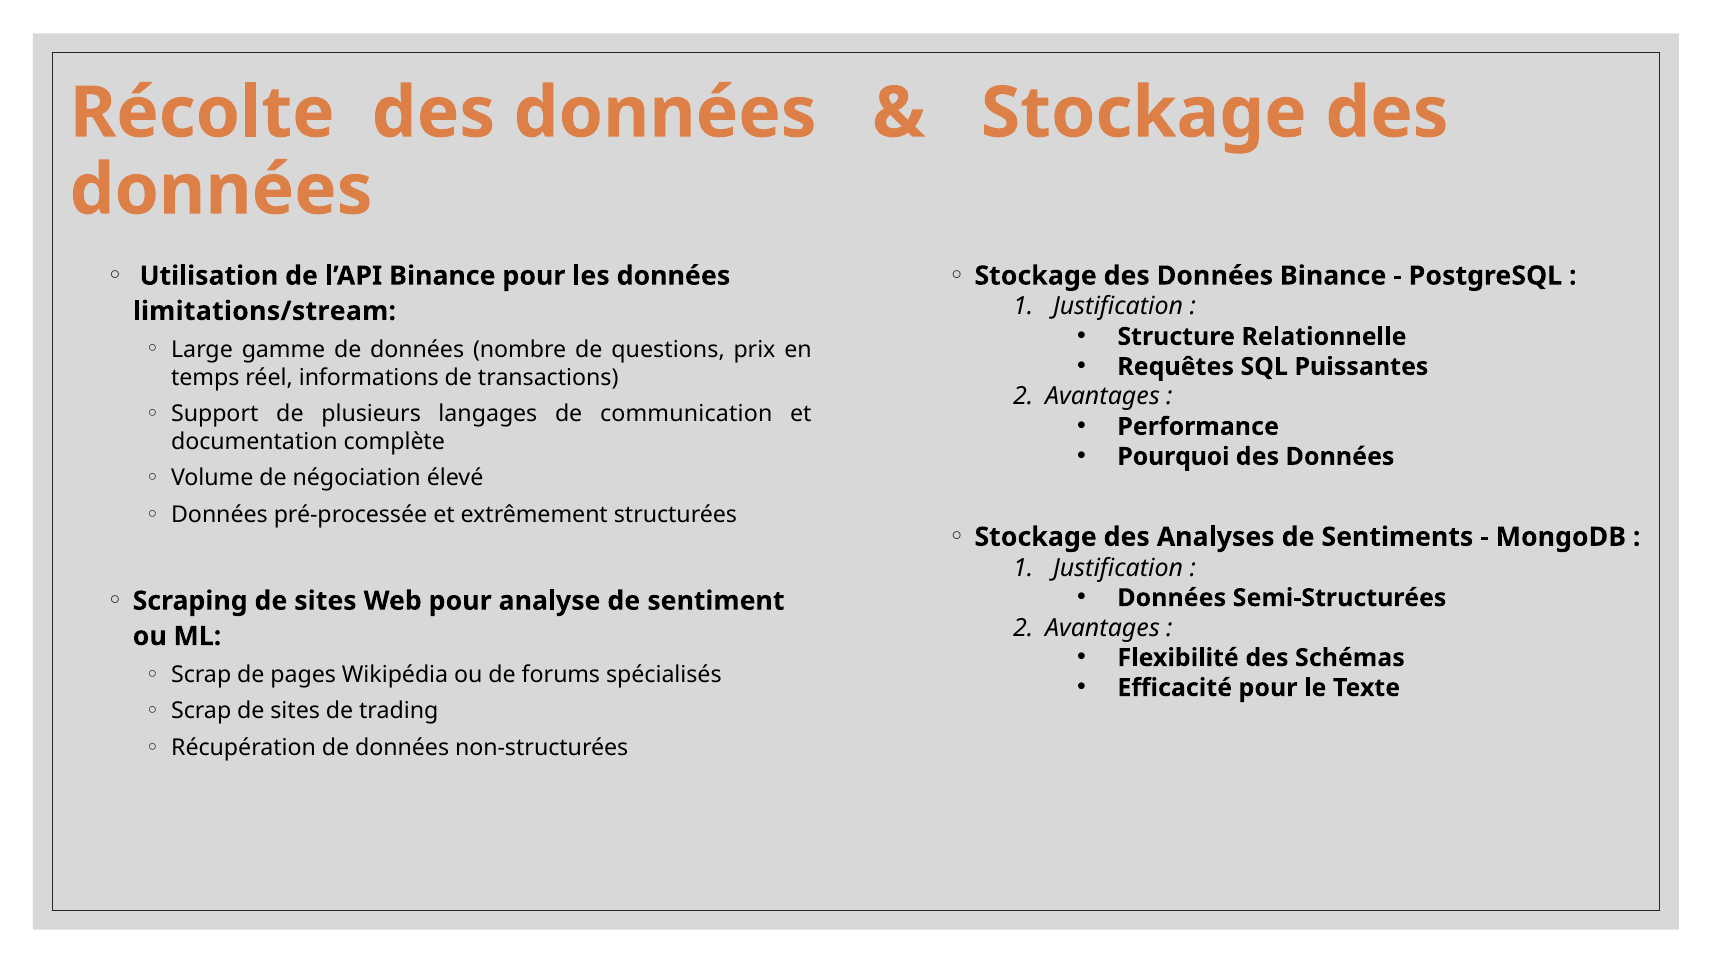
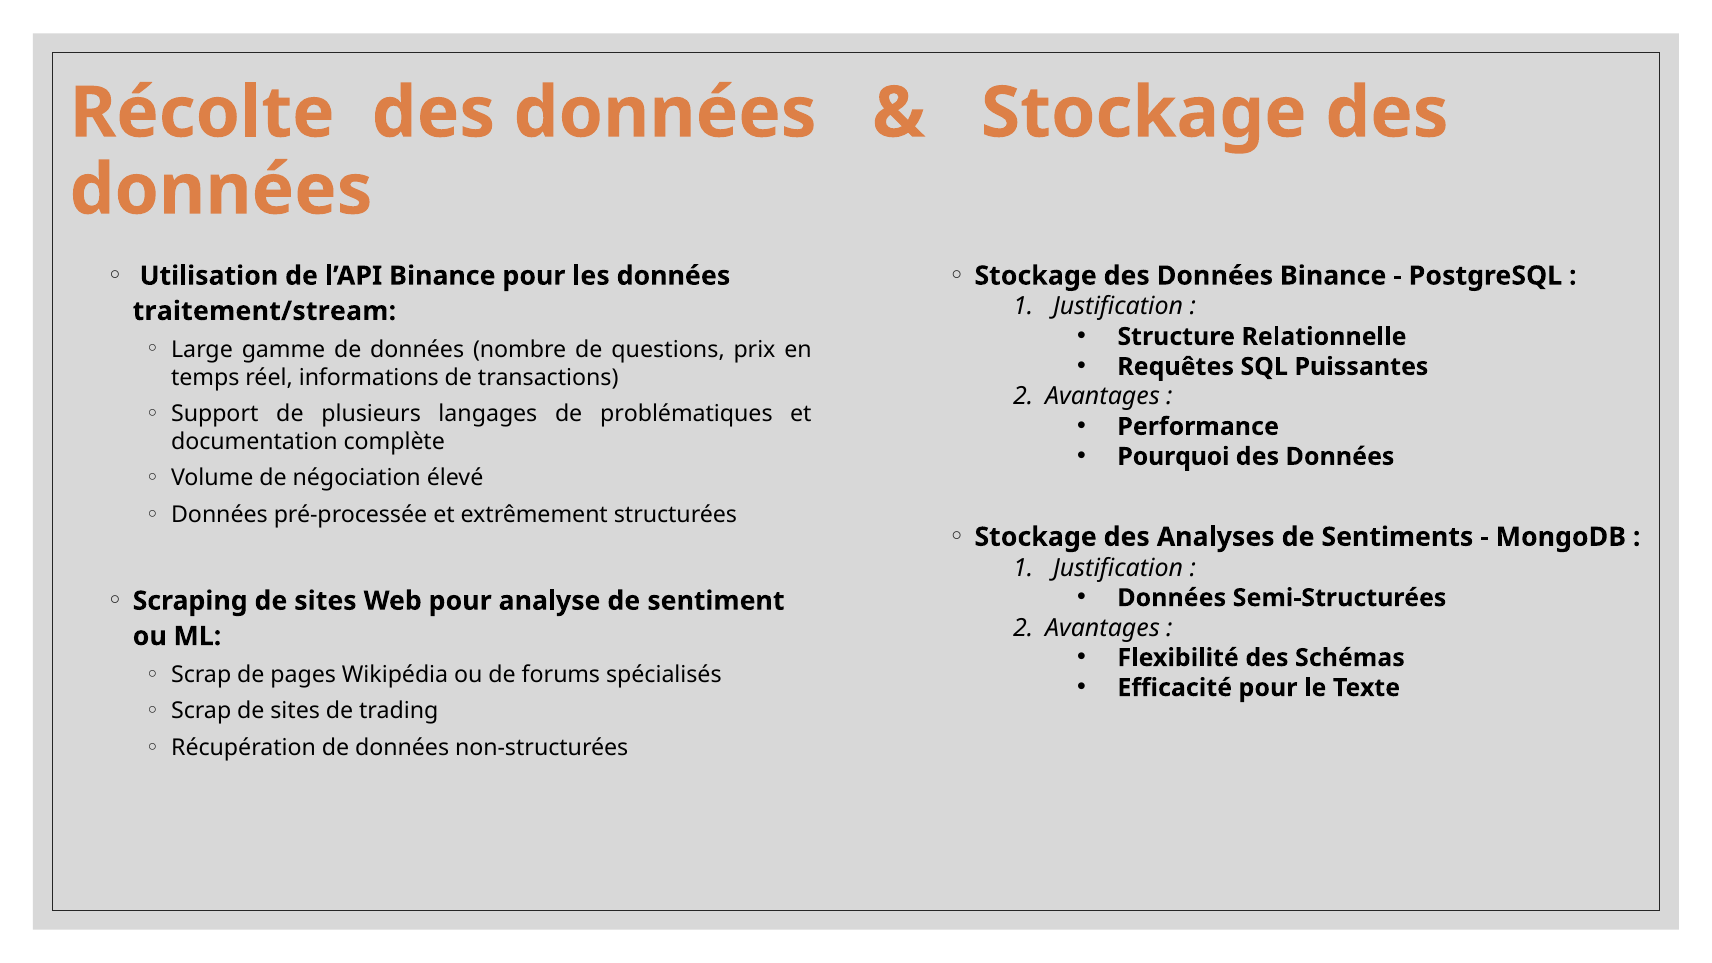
limitations/stream: limitations/stream -> traitement/stream
communication: communication -> problématiques
